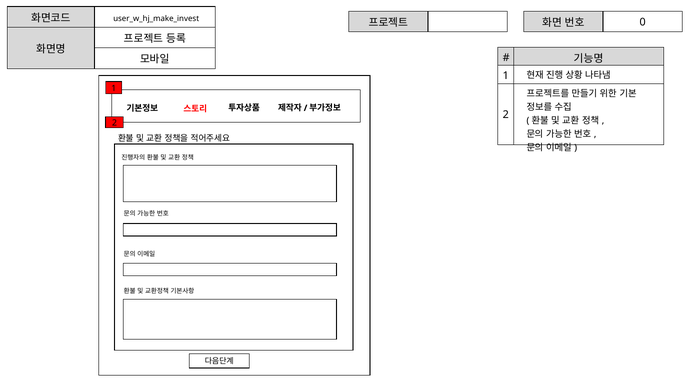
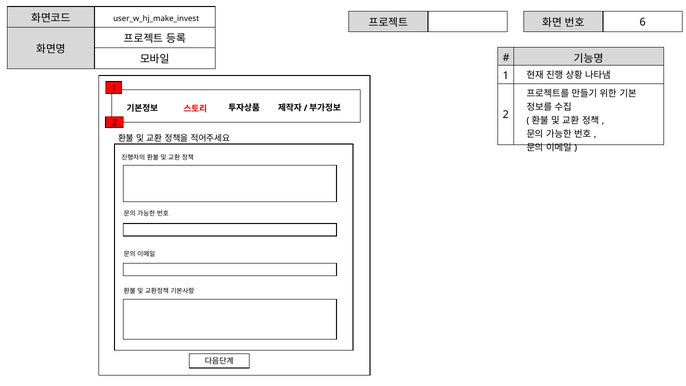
0: 0 -> 6
